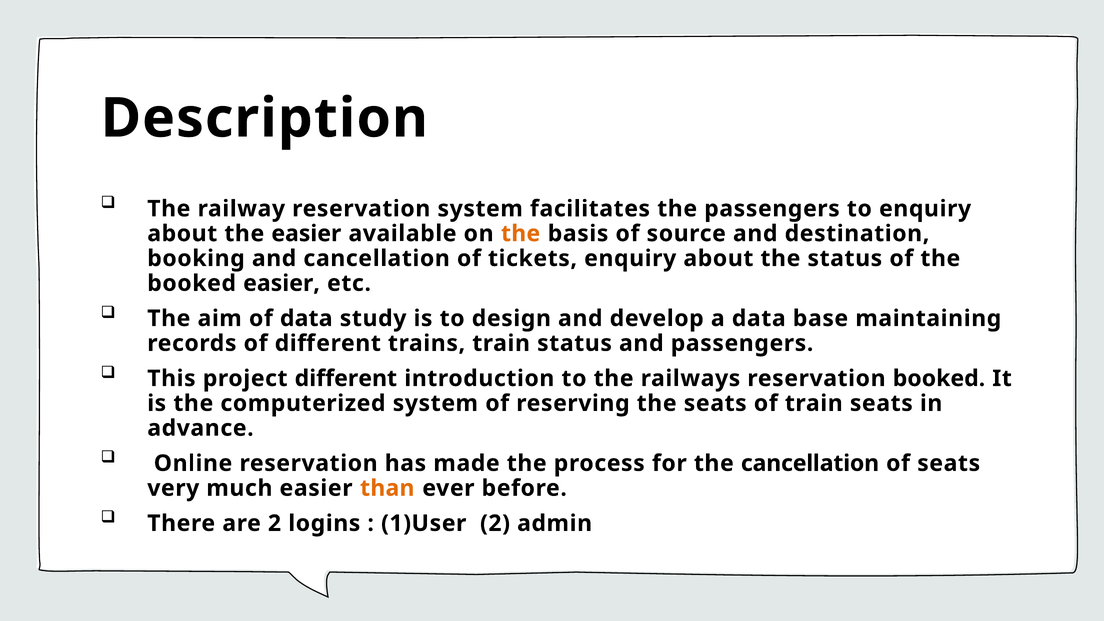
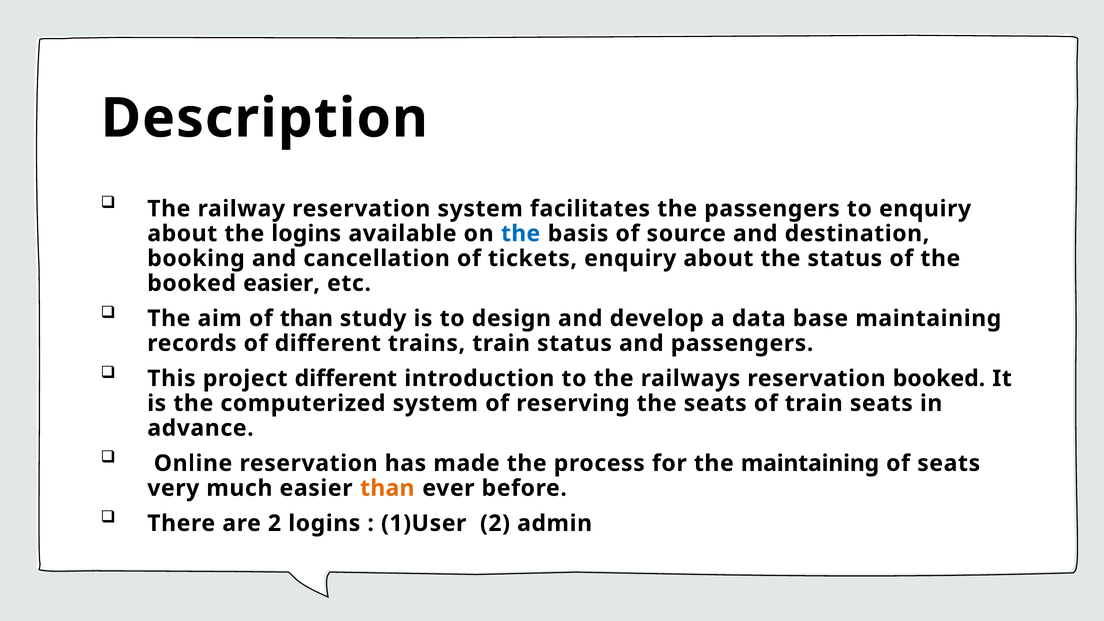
the easier: easier -> logins
the at (521, 234) colour: orange -> blue
of data: data -> than
the cancellation: cancellation -> maintaining
